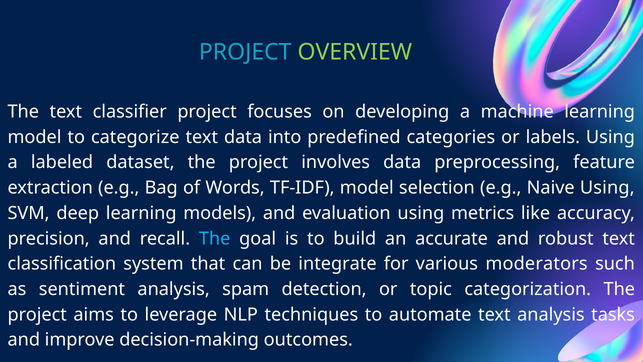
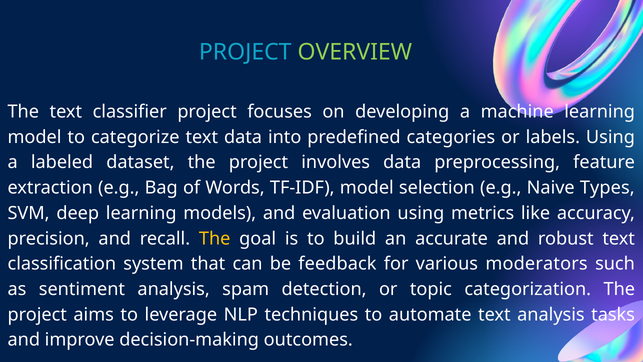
Naive Using: Using -> Types
The at (215, 238) colour: light blue -> yellow
integrate: integrate -> feedback
